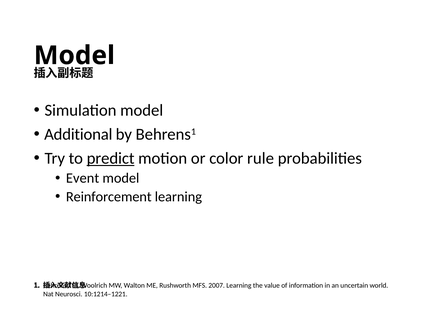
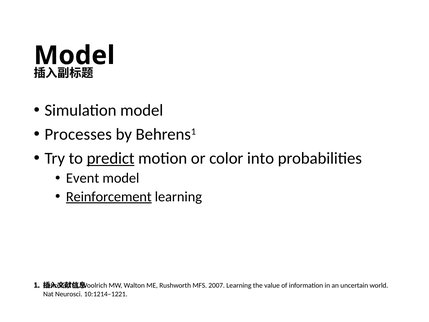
Additional: Additional -> Processes
rule: rule -> into
Reinforcement underline: none -> present
